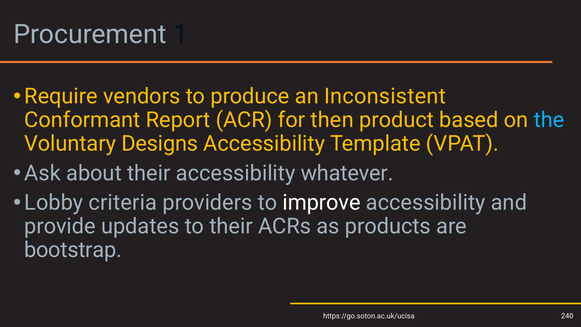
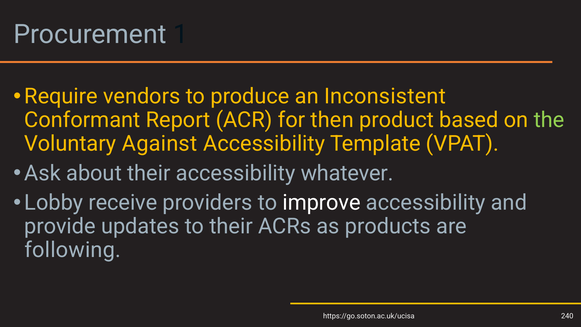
the colour: light blue -> light green
Designs: Designs -> Against
criteria: criteria -> receive
bootstrap: bootstrap -> following
